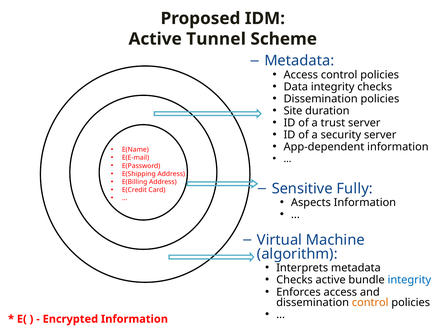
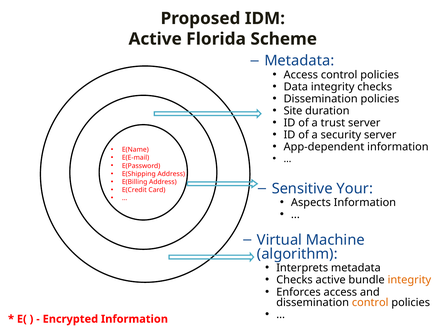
Tunnel: Tunnel -> Florida
Fully: Fully -> Your
integrity at (409, 281) colour: blue -> orange
